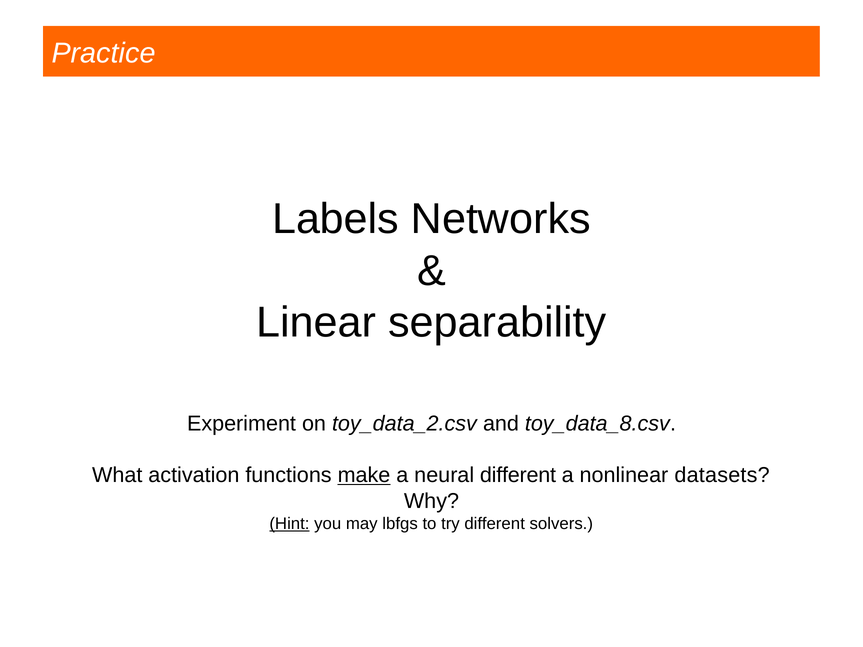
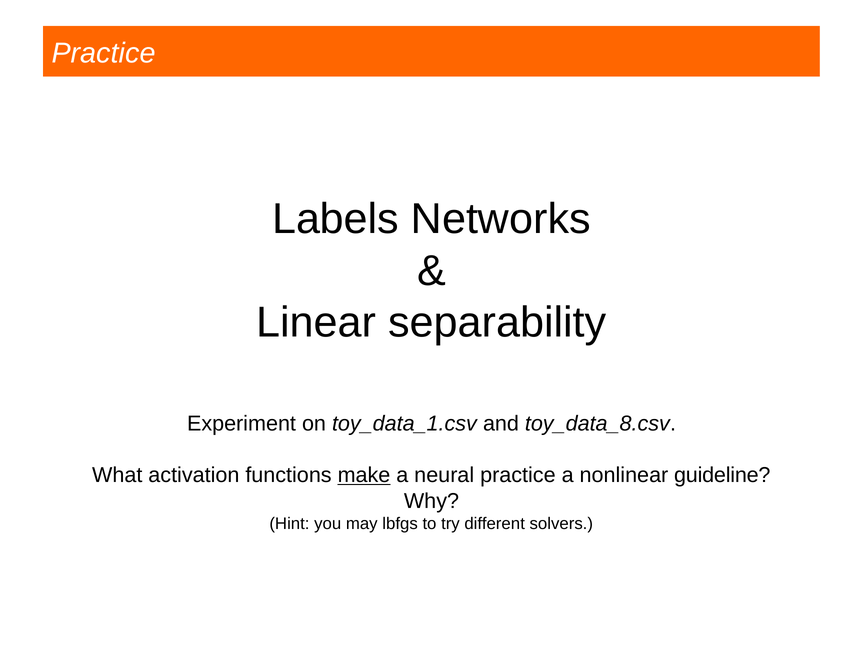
toy_data_2.csv: toy_data_2.csv -> toy_data_1.csv
neural different: different -> practice
datasets: datasets -> guideline
Hint underline: present -> none
